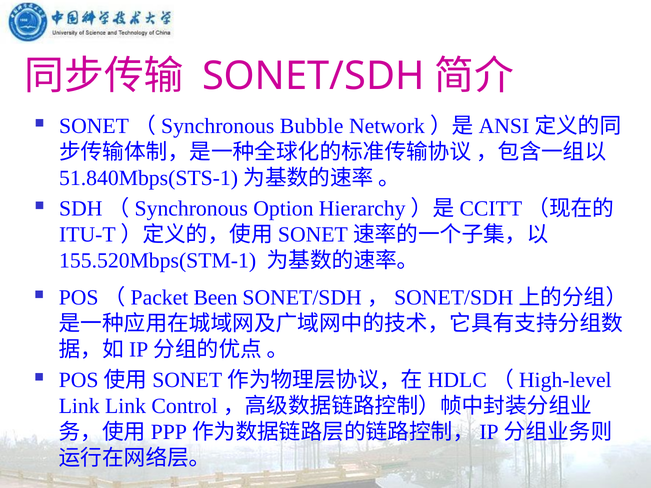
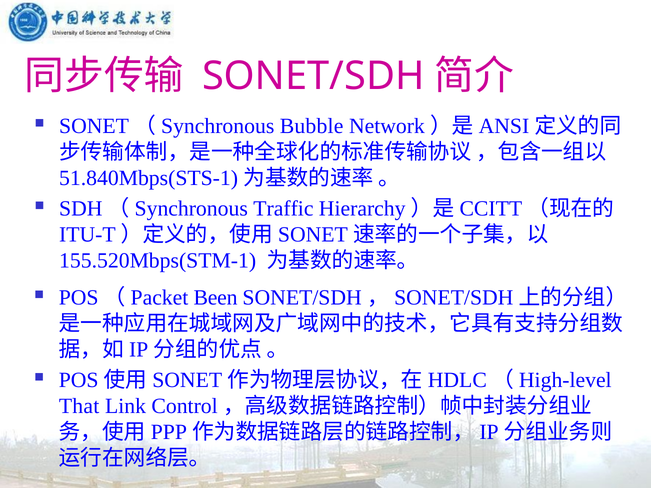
Option: Option -> Traffic
Link at (79, 406): Link -> That
